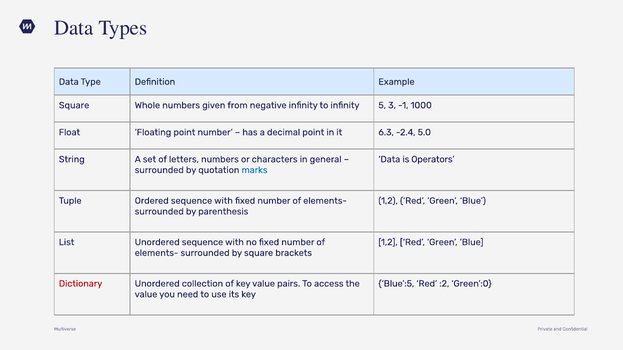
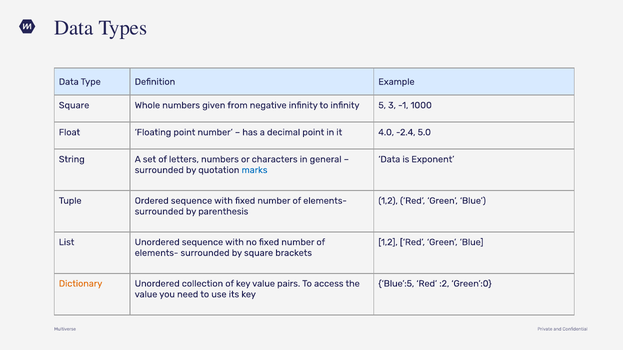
6.3: 6.3 -> 4.0
Operators: Operators -> Exponent
Dictionary colour: red -> orange
